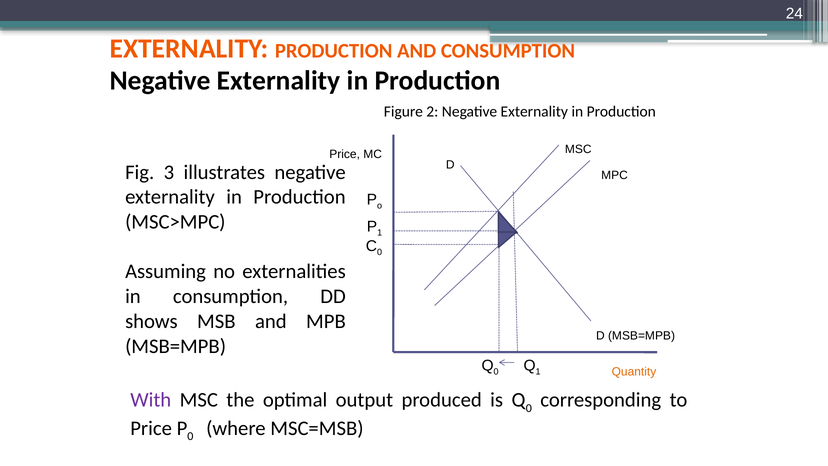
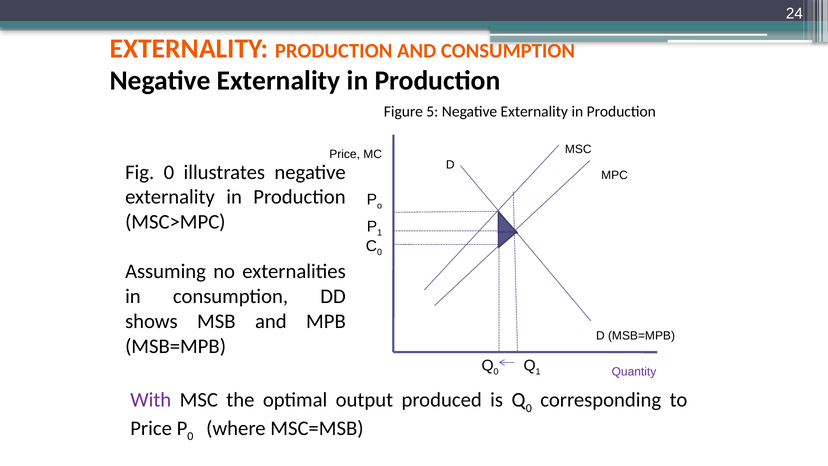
2: 2 -> 5
Fig 3: 3 -> 0
Quantity colour: orange -> purple
